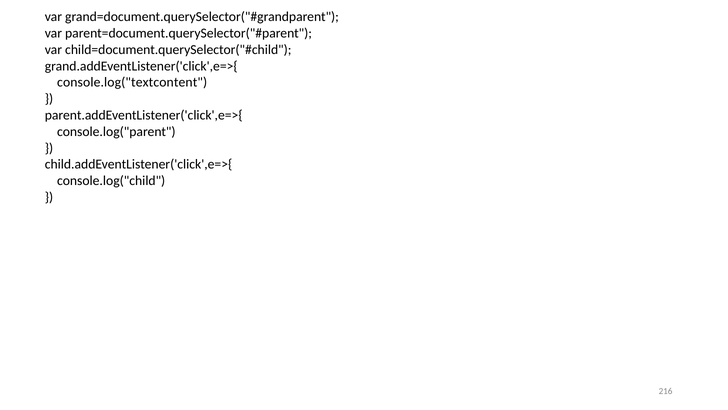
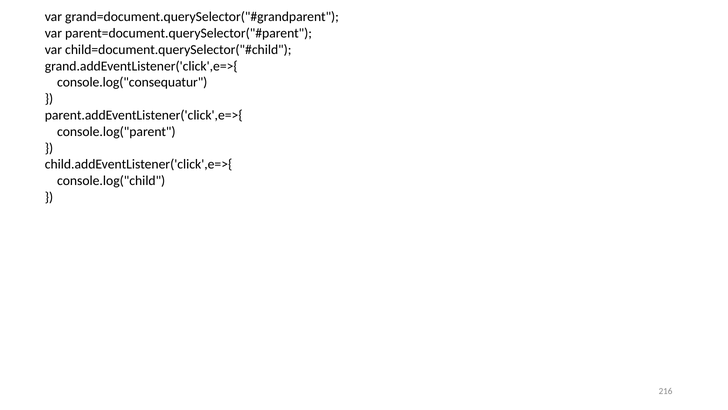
console.log("textcontent: console.log("textcontent -> console.log("consequatur
